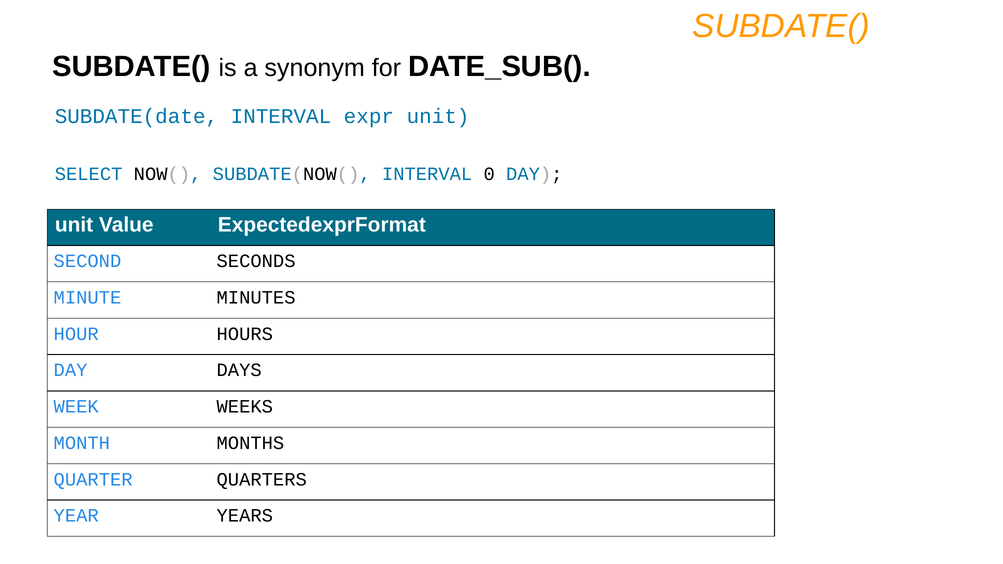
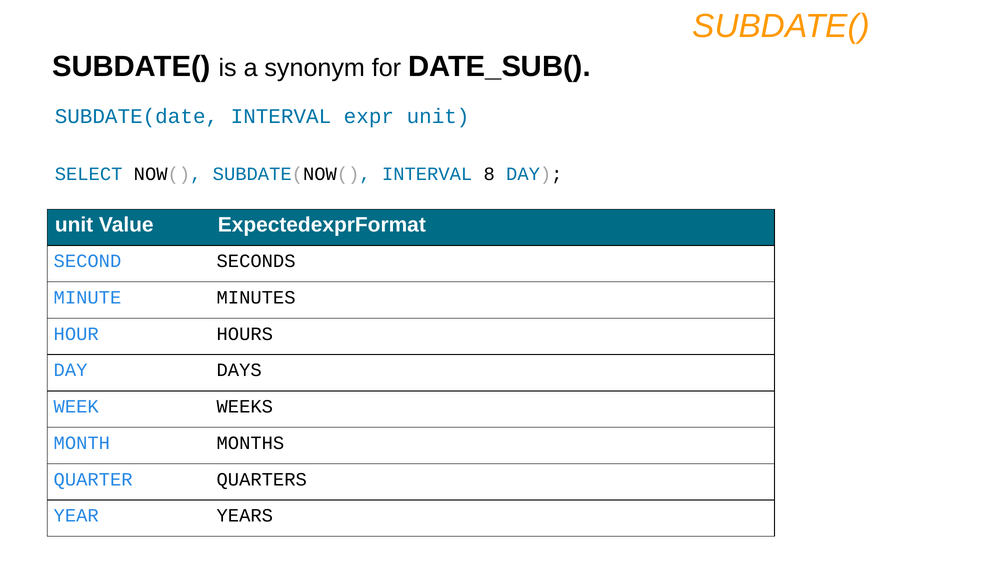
0: 0 -> 8
